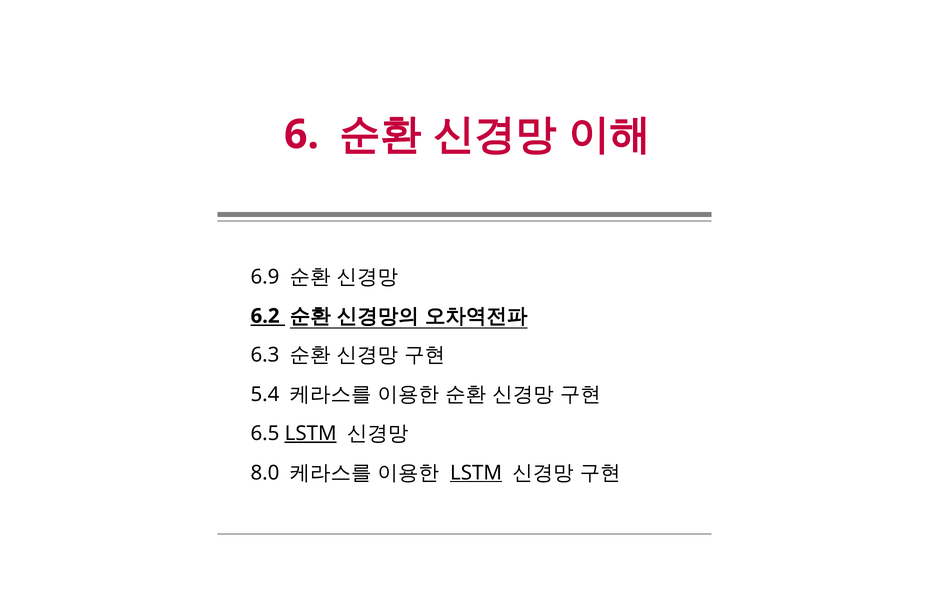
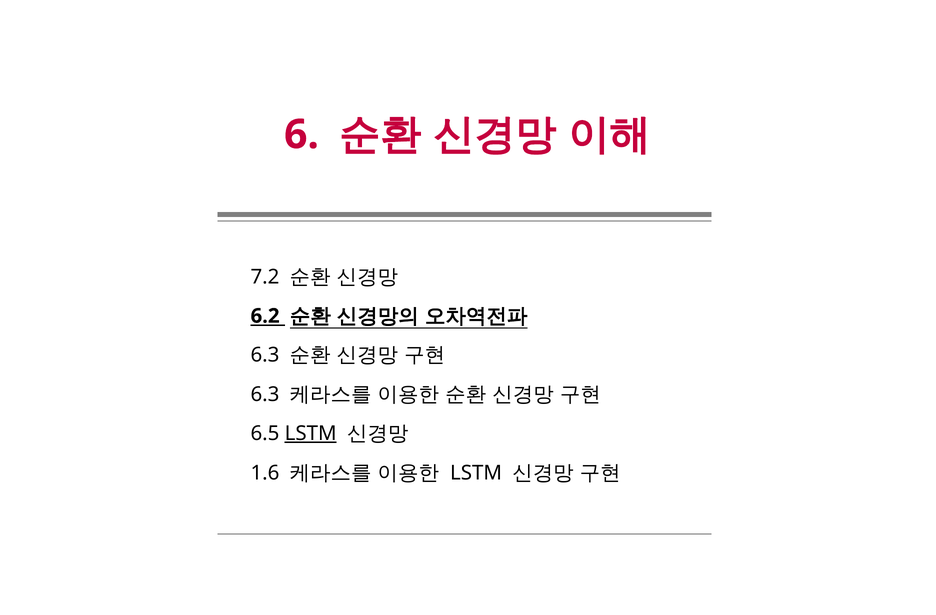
6.9: 6.9 -> 7.2
5.4 at (265, 394): 5.4 -> 6.3
8.0: 8.0 -> 1.6
LSTM at (476, 473) underline: present -> none
